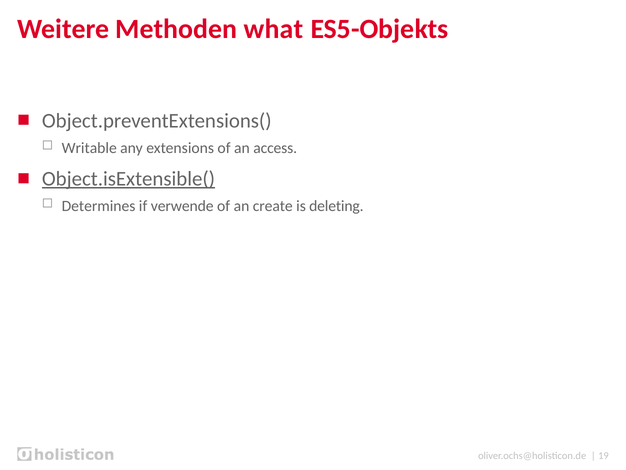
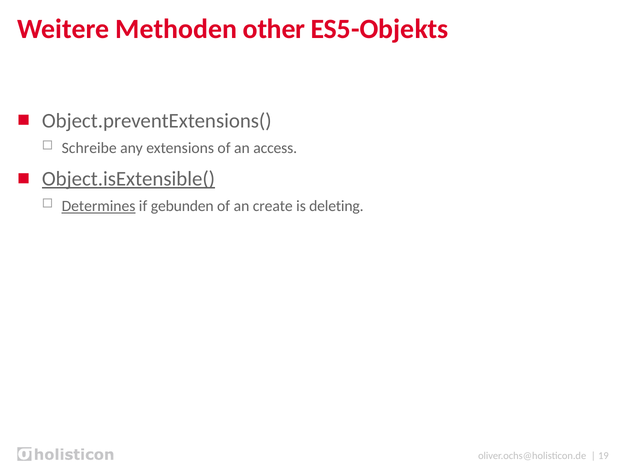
what: what -> other
Writable: Writable -> Schreibe
Determines underline: none -> present
verwende: verwende -> gebunden
